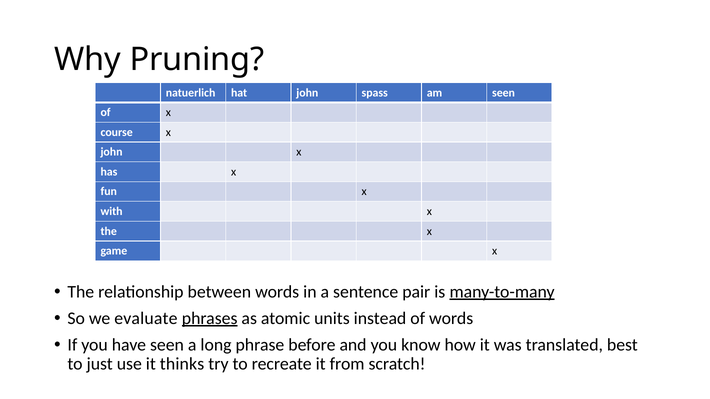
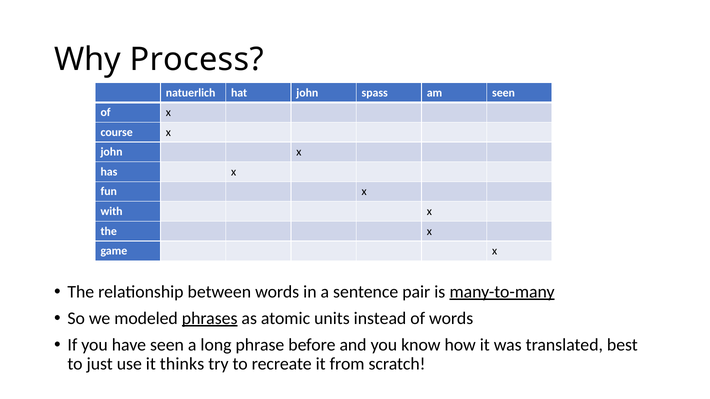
Pruning: Pruning -> Process
evaluate: evaluate -> modeled
